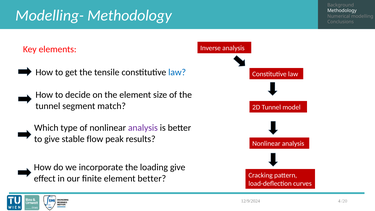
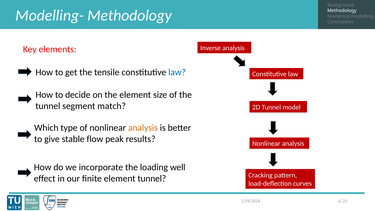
analysis at (143, 128) colour: purple -> orange
loading give: give -> well
element better: better -> tunnel
